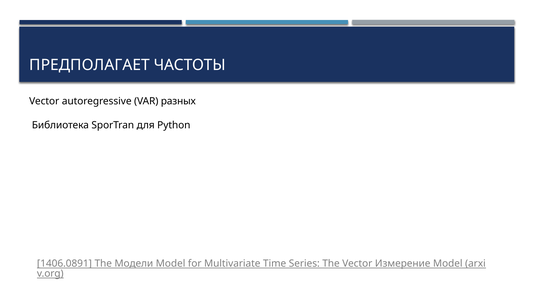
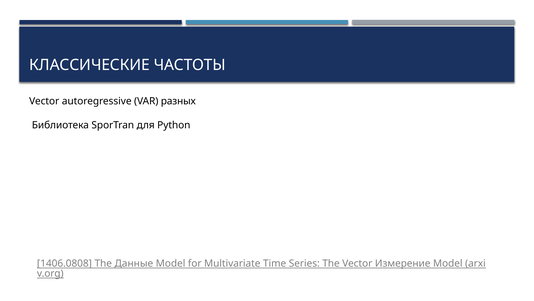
ПРЕДПОЛАГАЕТ: ПРЕДПОЛАГАЕТ -> КЛАССИЧЕСКИЕ
1406.0891: 1406.0891 -> 1406.0808
Модели: Модели -> Данные
